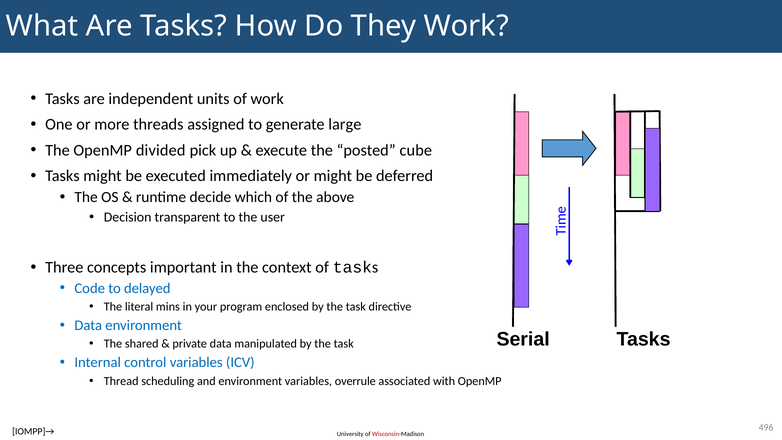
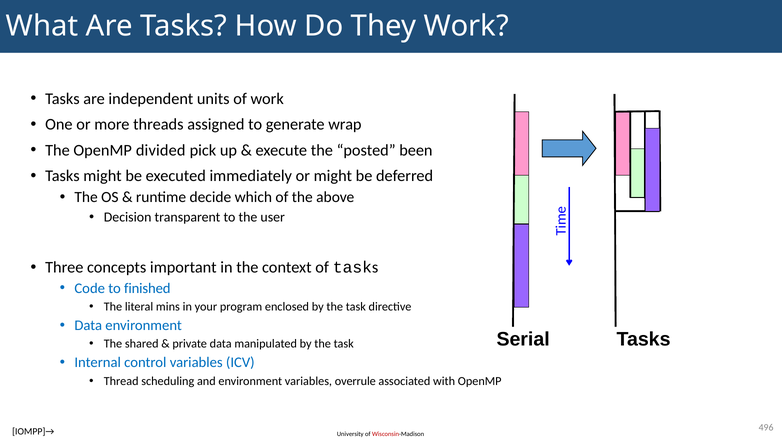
large: large -> wrap
cube: cube -> been
delayed: delayed -> finished
